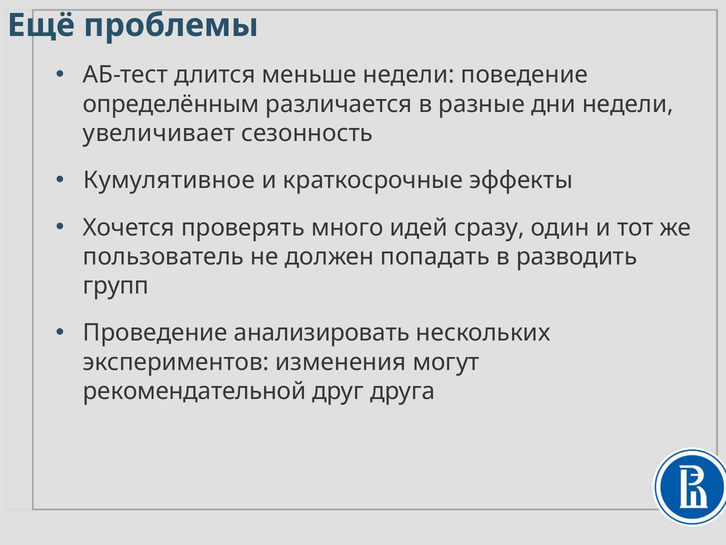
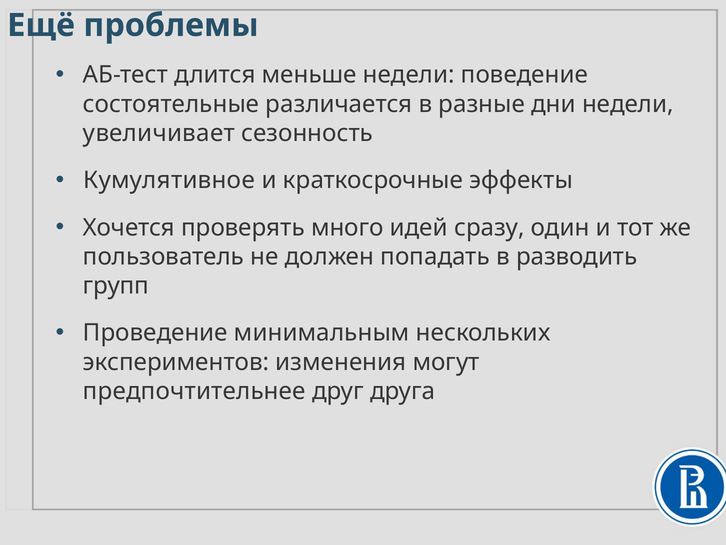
определённым: определённым -> состоятельные
анализировать: анализировать -> минимальным
рекомендательной: рекомендательной -> предпочтительнее
